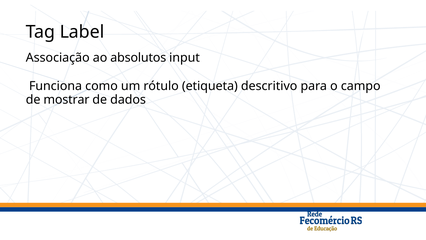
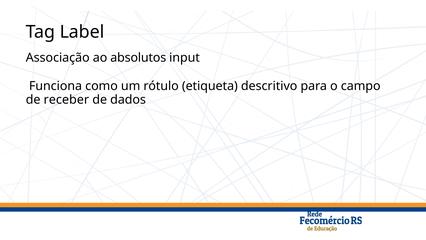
mostrar: mostrar -> receber
